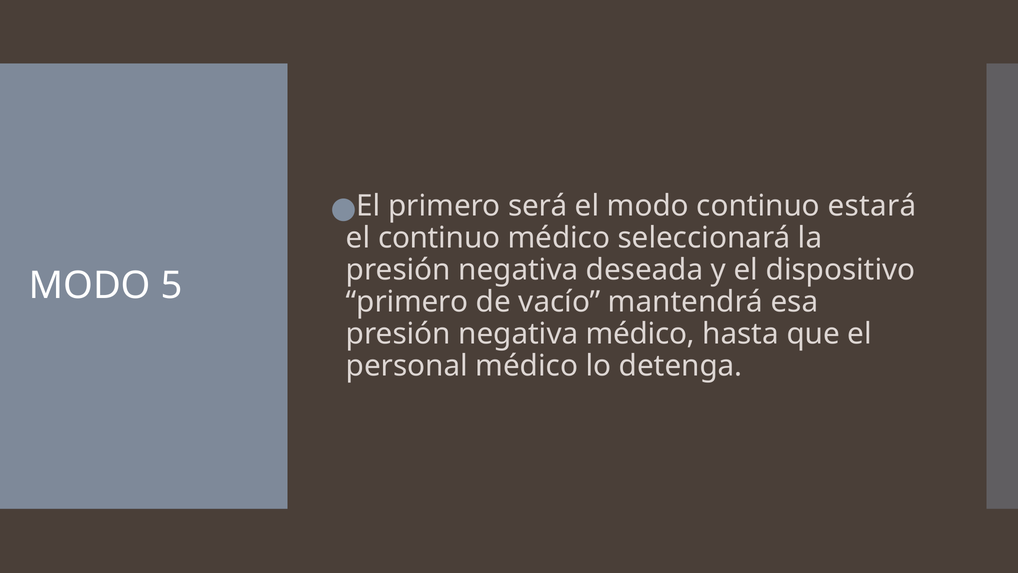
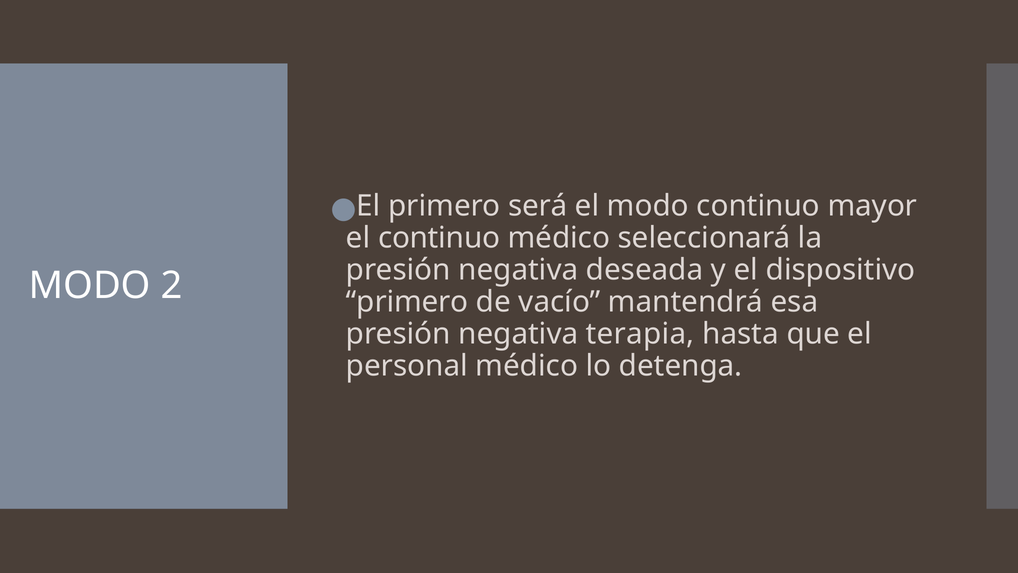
estará: estará -> mayor
5: 5 -> 2
negativa médico: médico -> terapia
